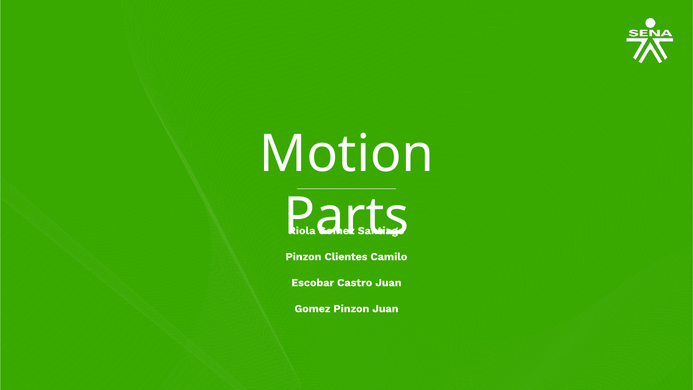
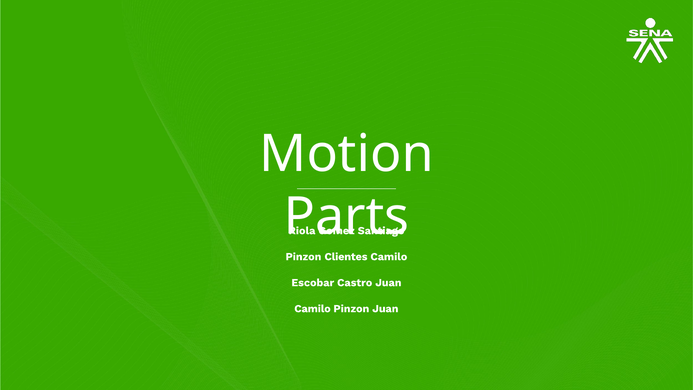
Gomez at (312, 309): Gomez -> Camilo
